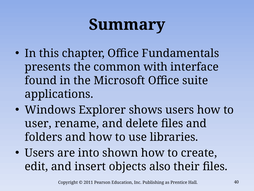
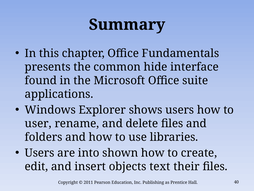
with: with -> hide
also: also -> text
